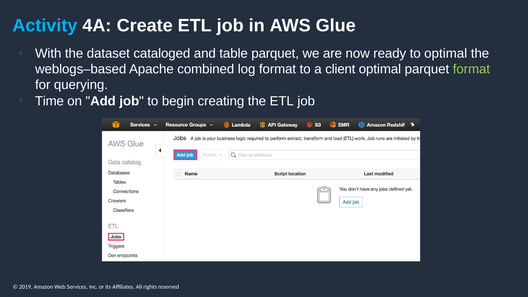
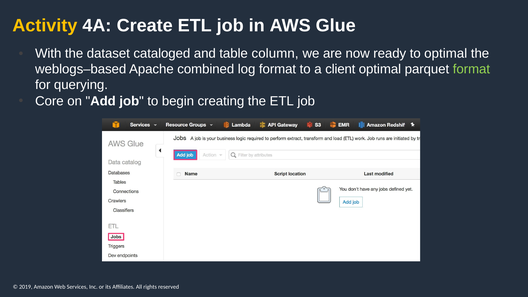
Activity colour: light blue -> yellow
table parquet: parquet -> column
Time: Time -> Core
